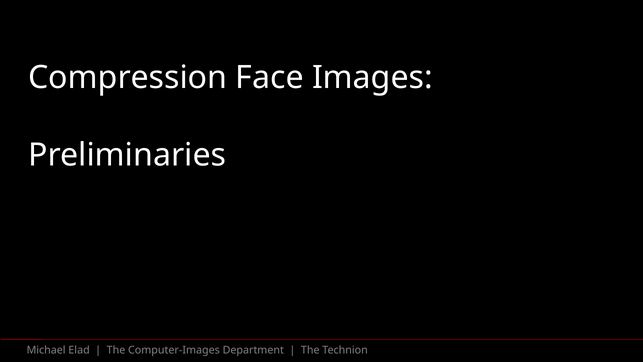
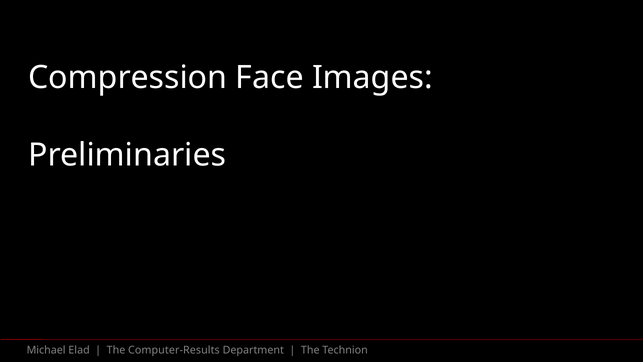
Computer-Images: Computer-Images -> Computer-Results
